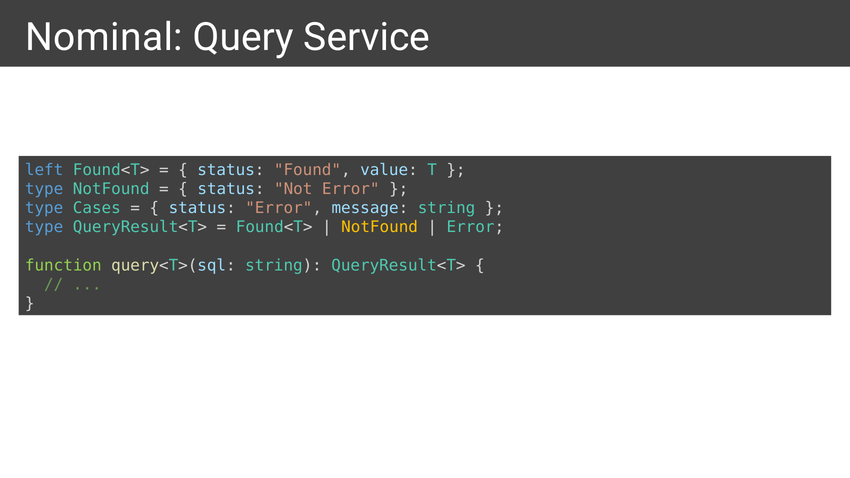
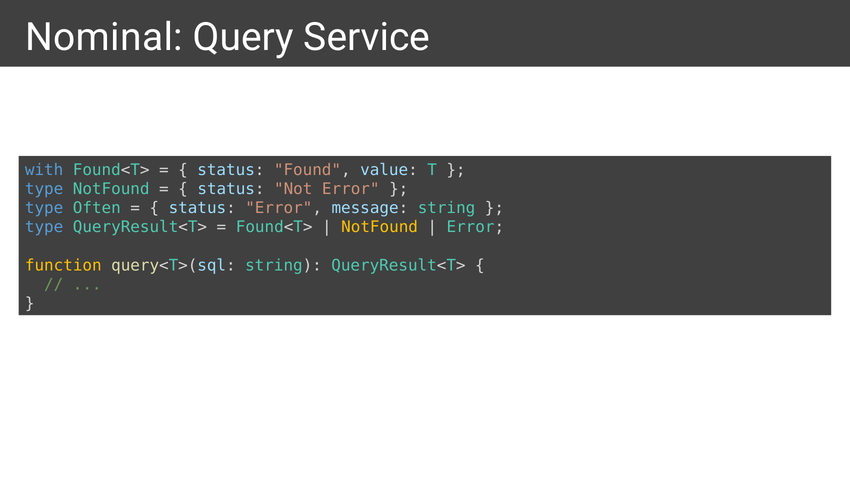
left: left -> with
Cases: Cases -> Often
function colour: light green -> yellow
